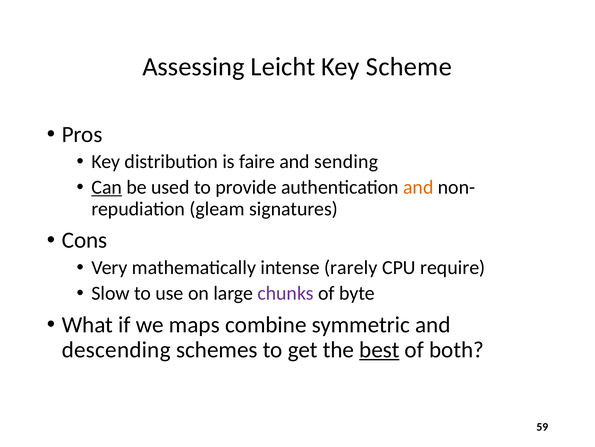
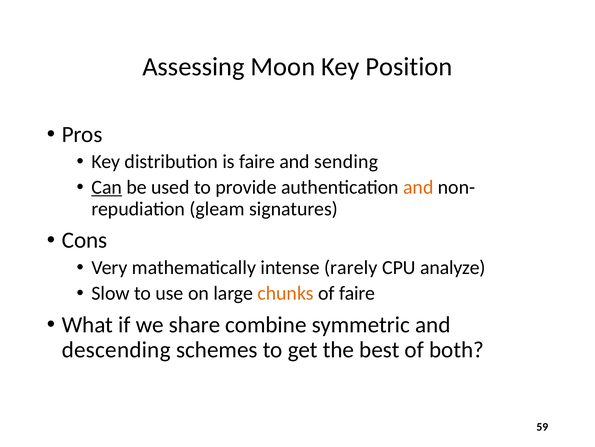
Leicht: Leicht -> Moon
Scheme: Scheme -> Position
require: require -> analyze
chunks colour: purple -> orange
of byte: byte -> faire
maps: maps -> share
best underline: present -> none
